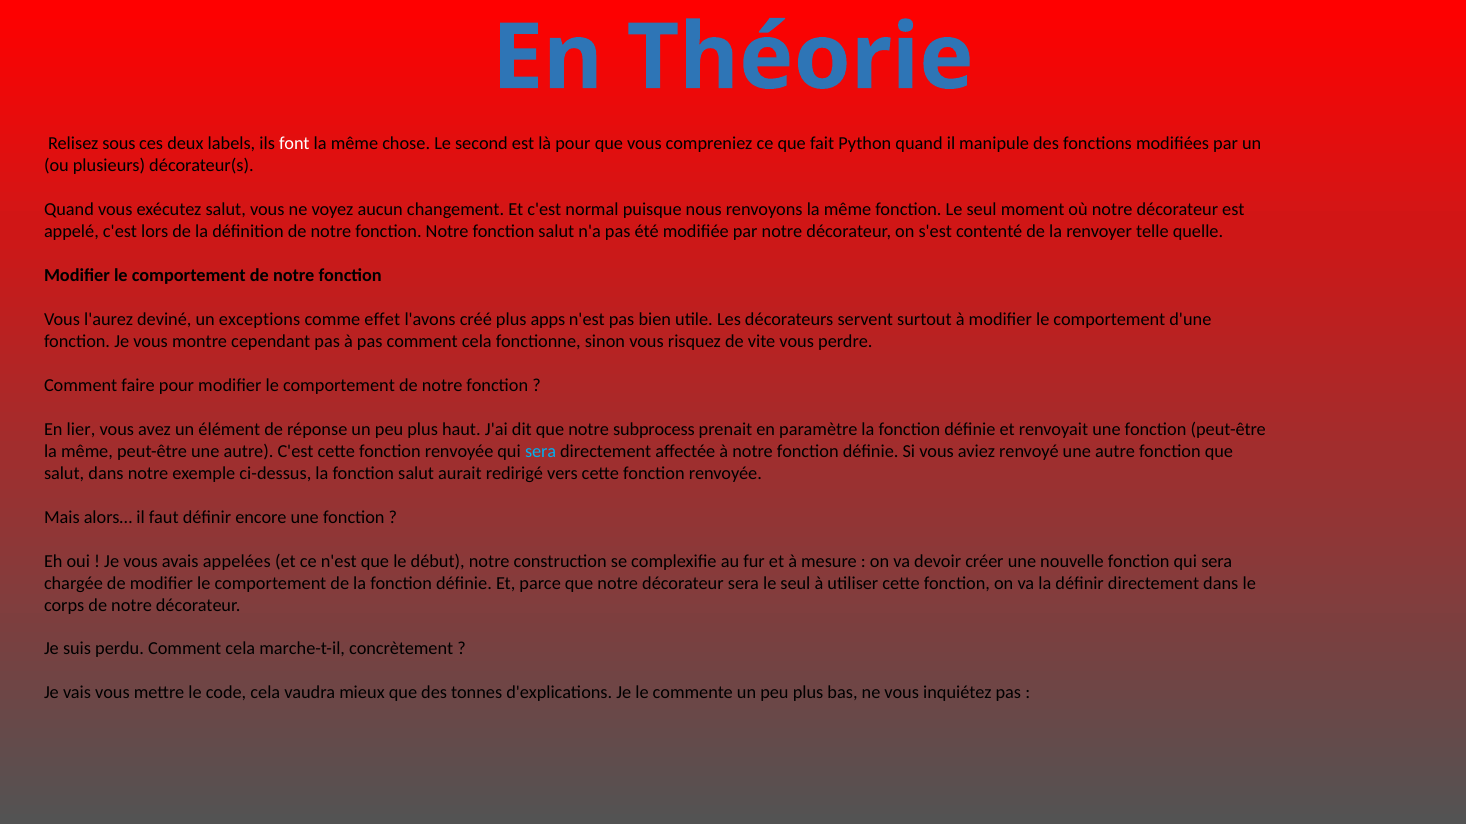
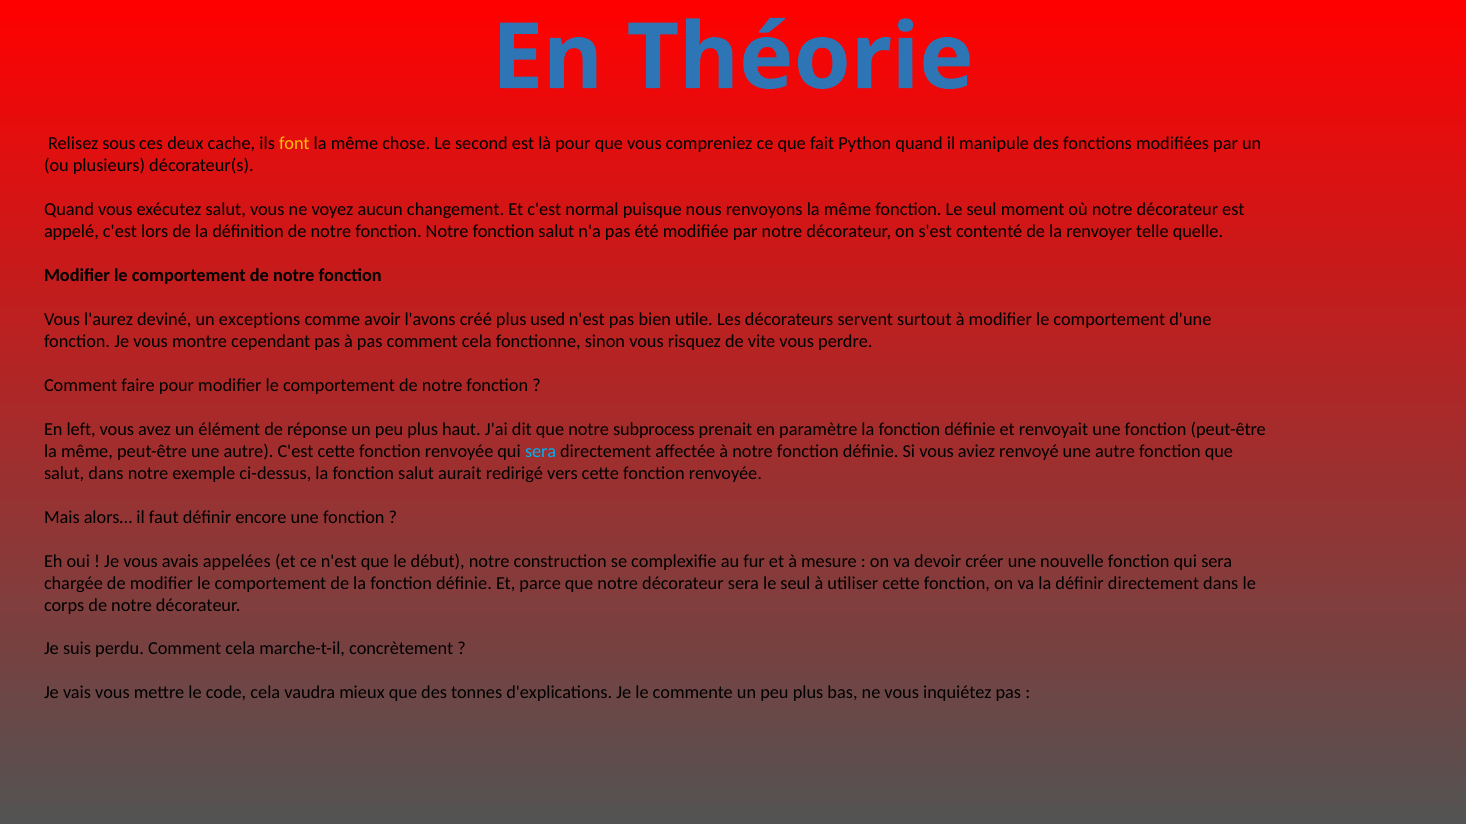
labels: labels -> cache
font colour: white -> yellow
effet: effet -> avoir
apps: apps -> used
lier: lier -> left
